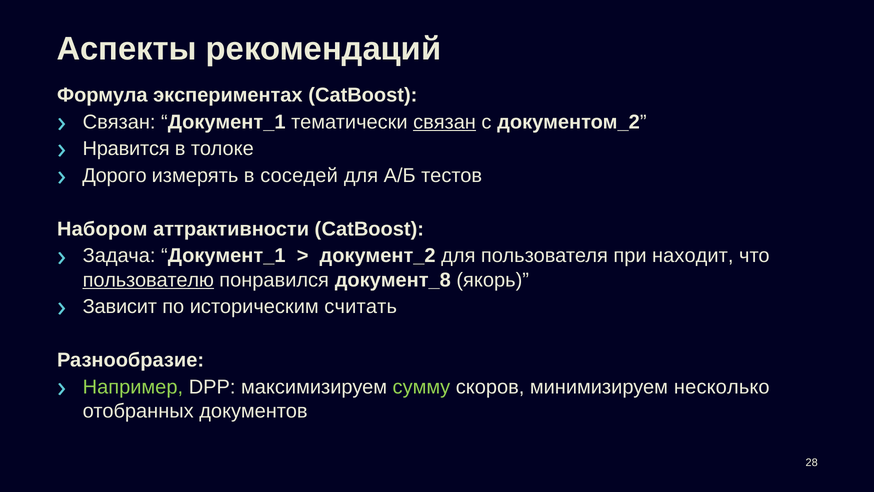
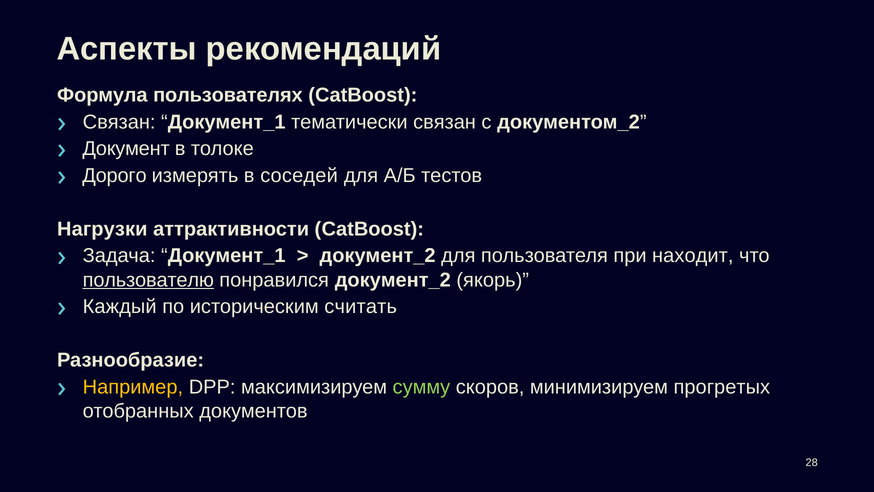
экспериментах: экспериментах -> пользователях
связан at (445, 122) underline: present -> none
Нравится: Нравится -> Документ
Набором: Набором -> Нагрузки
понравился документ_8: документ_8 -> документ_2
Зависит: Зависит -> Каждый
Например colour: light green -> yellow
несколько: несколько -> прогретых
